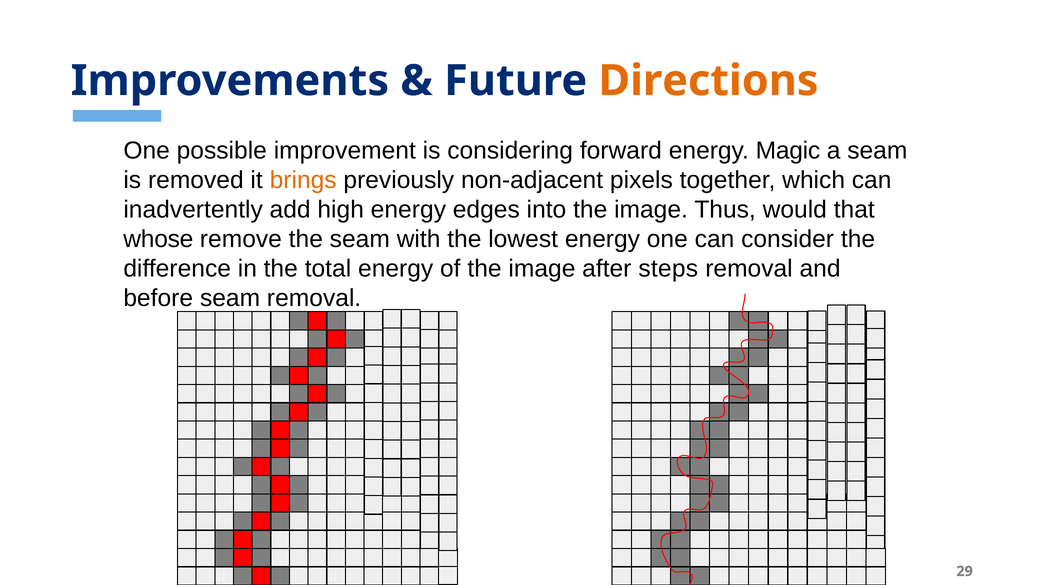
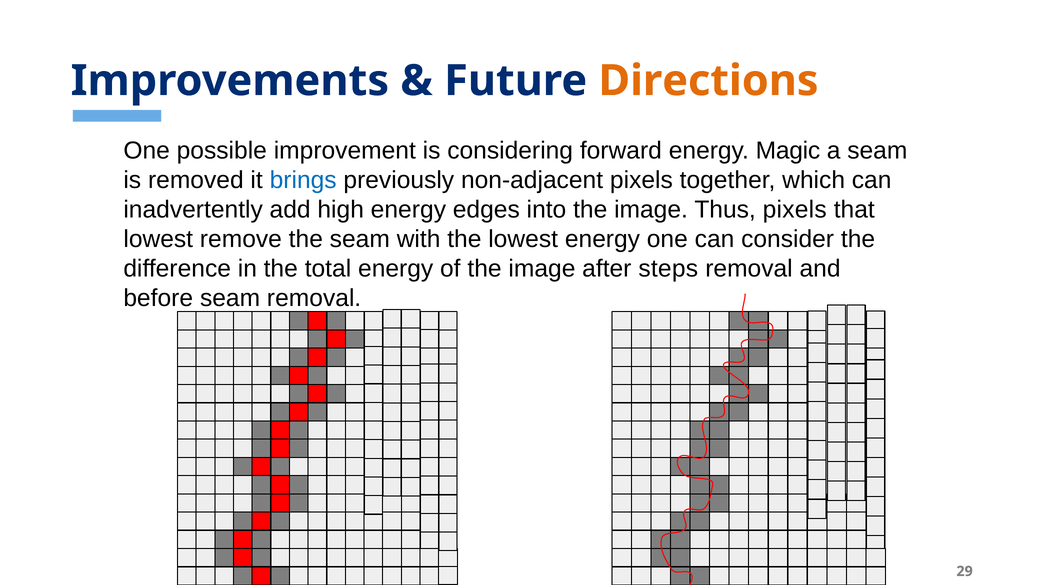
brings colour: orange -> blue
Thus would: would -> pixels
whose at (158, 239): whose -> lowest
